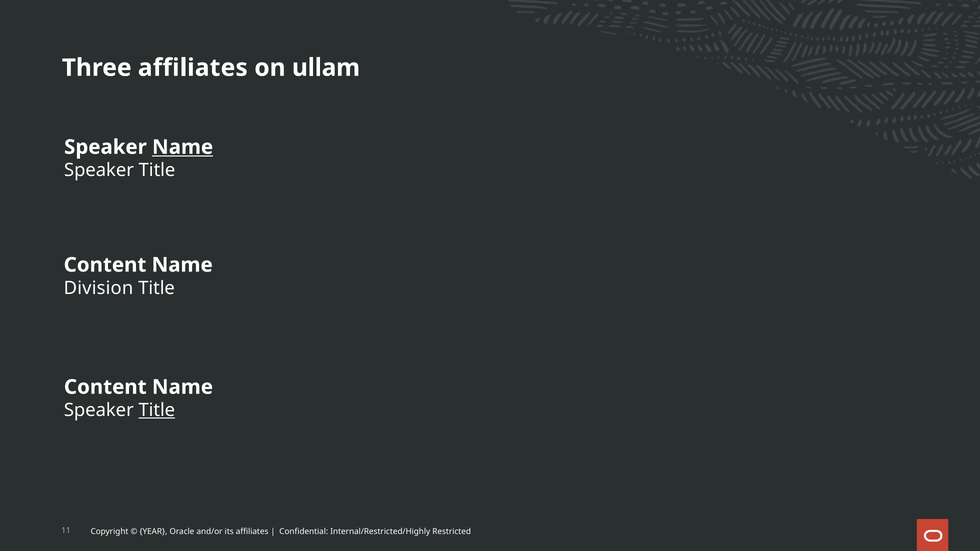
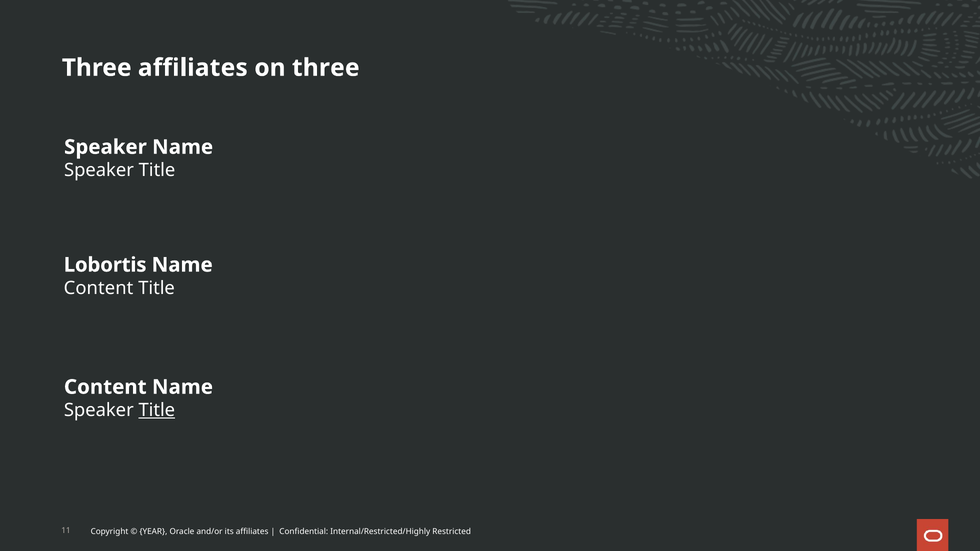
on ullam: ullam -> three
Name at (183, 147) underline: present -> none
Content at (105, 265): Content -> Lobortis
Division at (98, 288): Division -> Content
